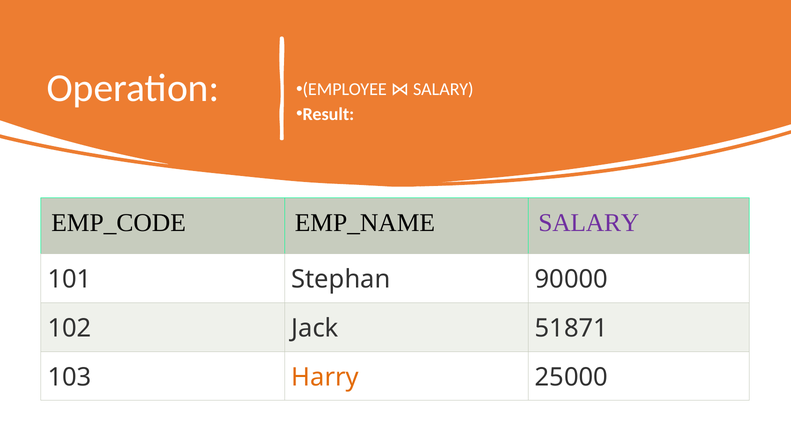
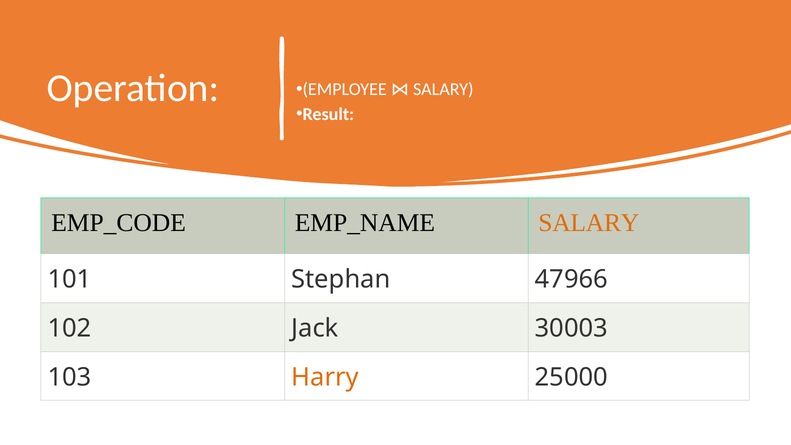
SALARY at (589, 223) colour: purple -> orange
90000: 90000 -> 47966
51871: 51871 -> 30003
